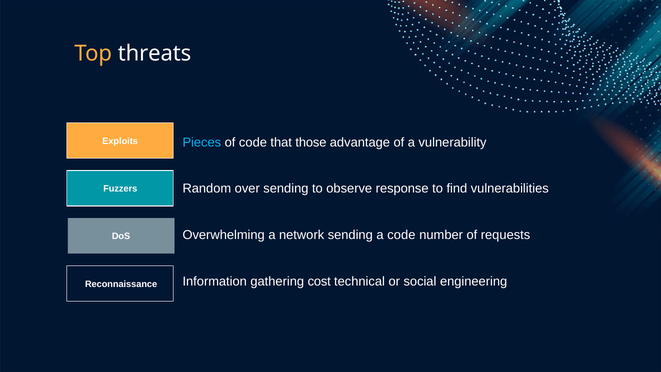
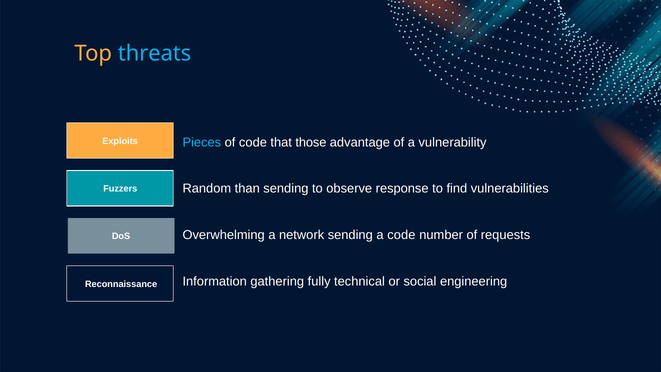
threats colour: white -> light blue
over: over -> than
cost: cost -> fully
